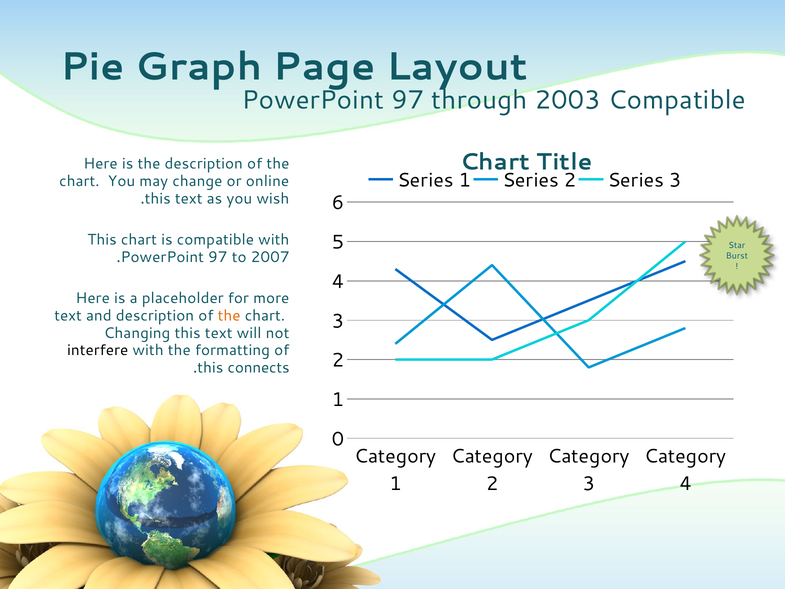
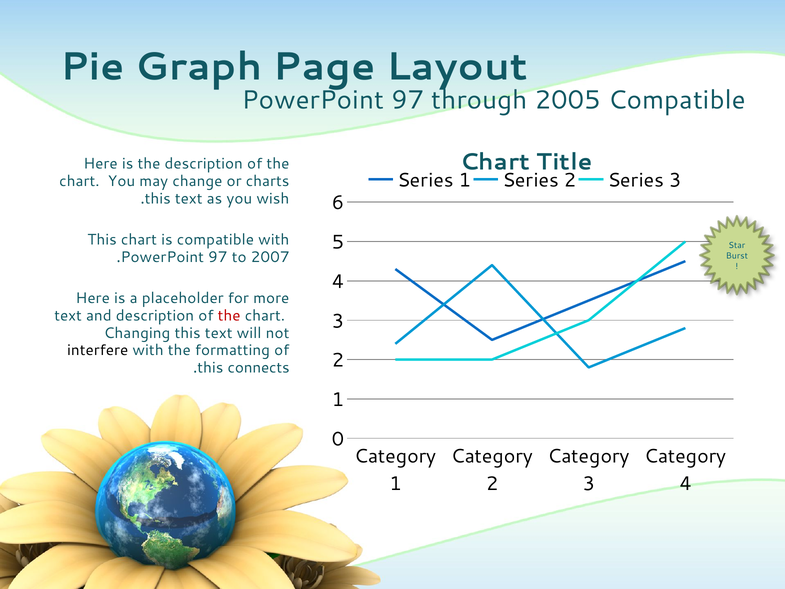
2003: 2003 -> 2005
online: online -> charts
the at (229, 315) colour: orange -> red
